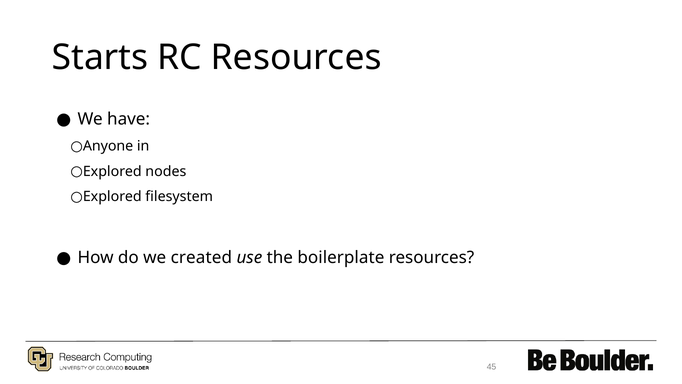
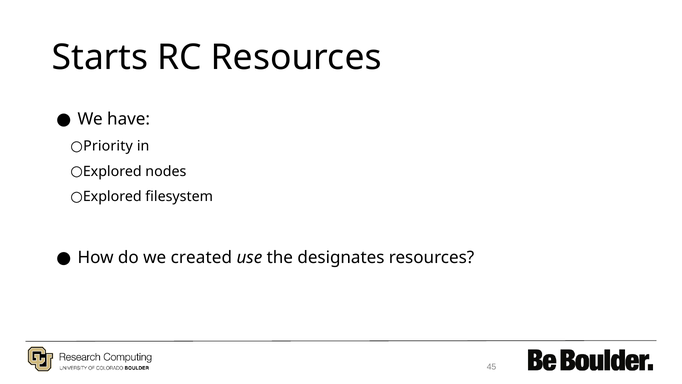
Anyone: Anyone -> Priority
boilerplate: boilerplate -> designates
